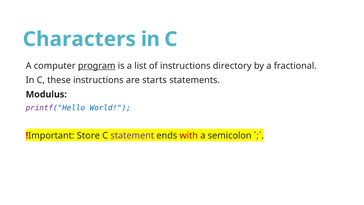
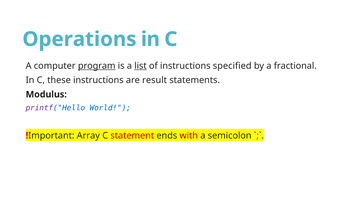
Characters: Characters -> Operations
list underline: none -> present
directory: directory -> specified
starts: starts -> result
Store: Store -> Array
statement colour: purple -> red
